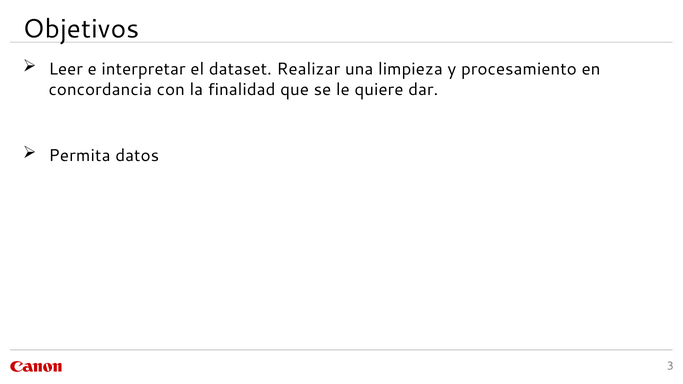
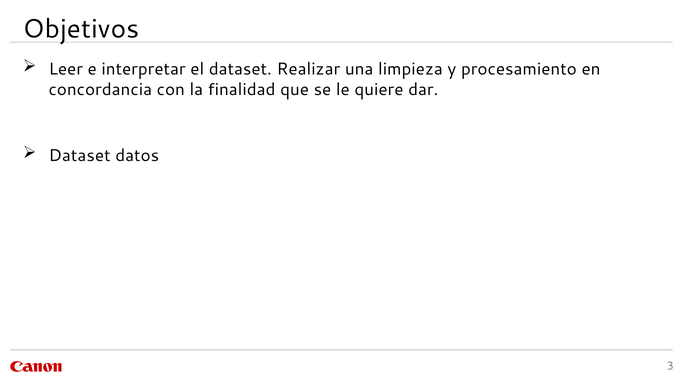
Permita at (80, 156): Permita -> Dataset
